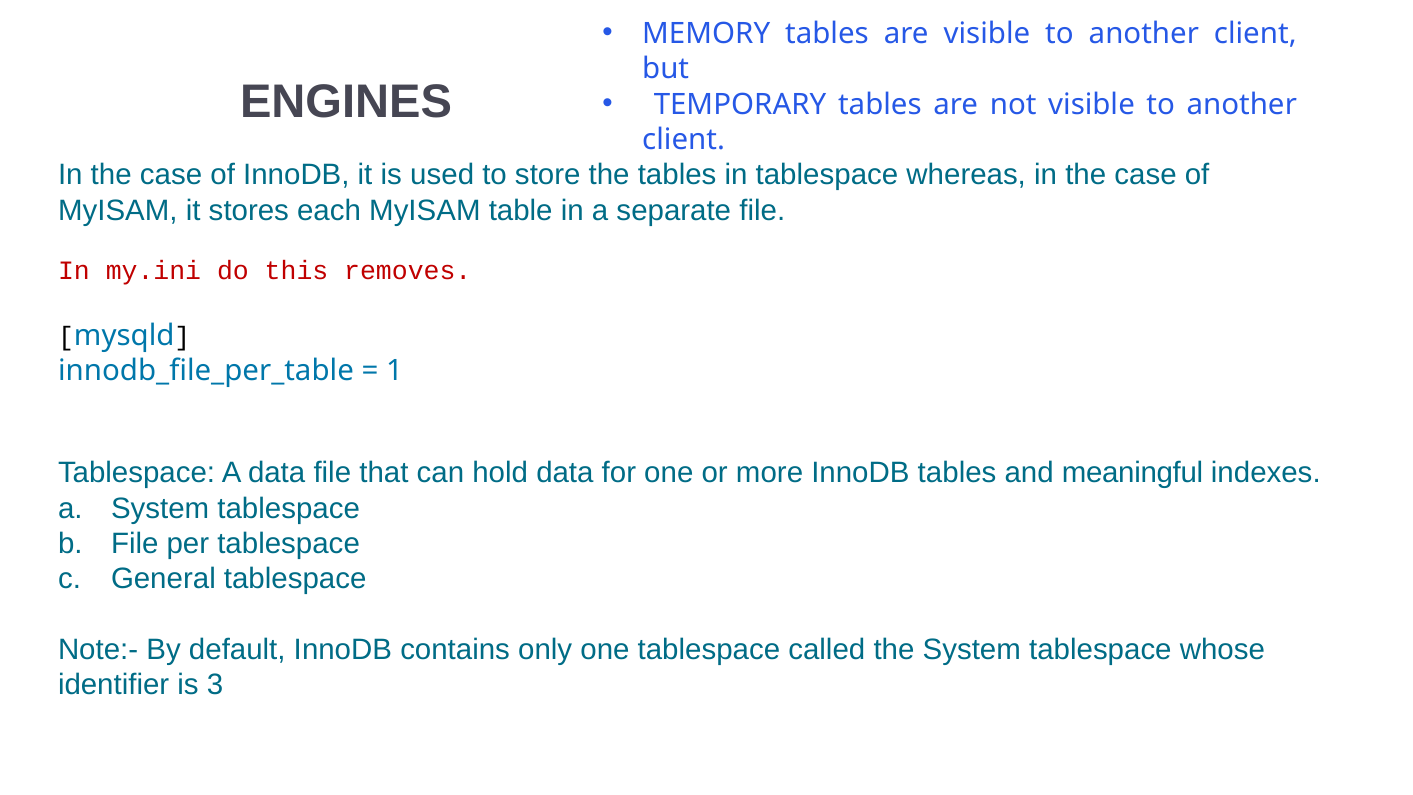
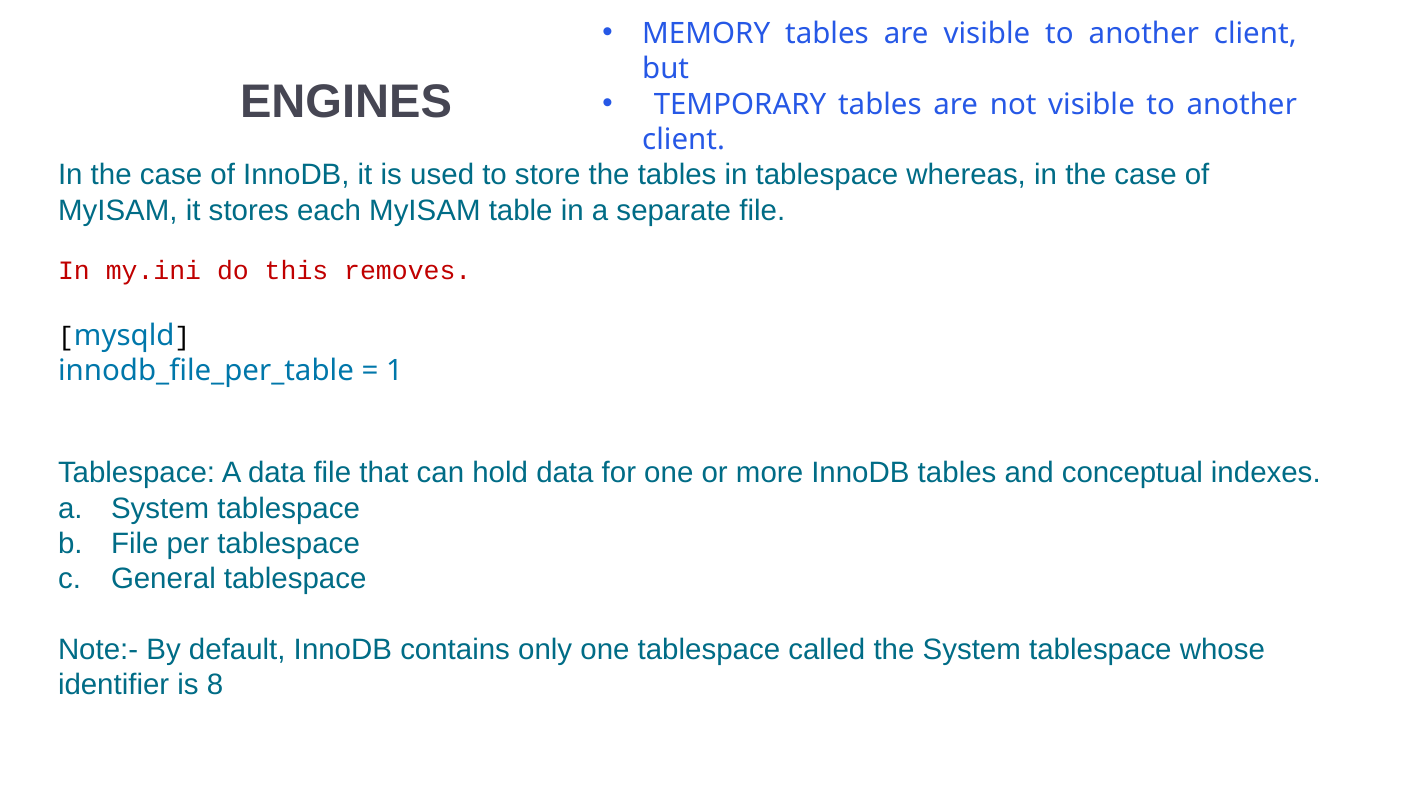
meaningful: meaningful -> conceptual
3: 3 -> 8
